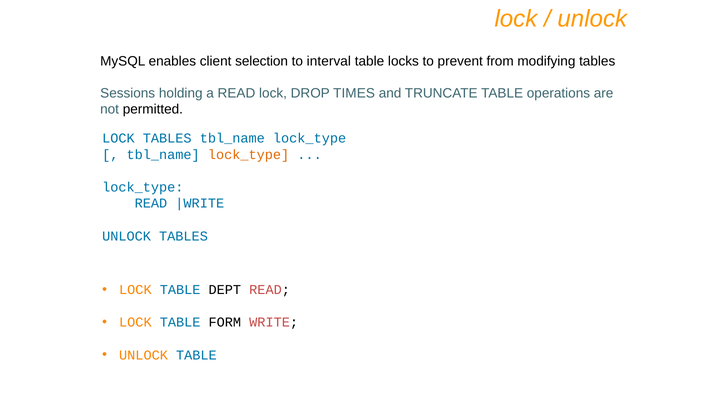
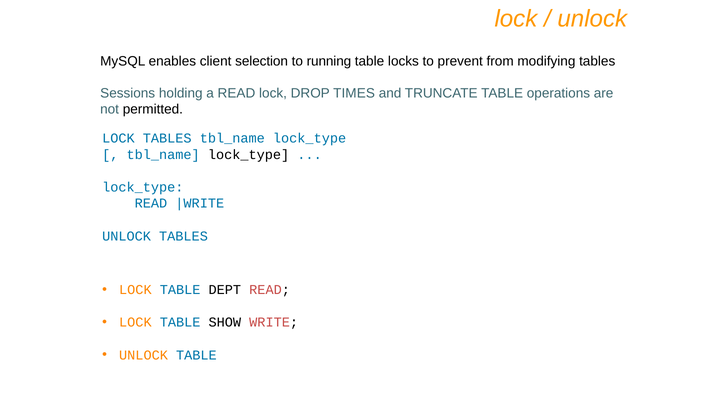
interval: interval -> running
lock_type at (249, 155) colour: orange -> black
FORM: FORM -> SHOW
